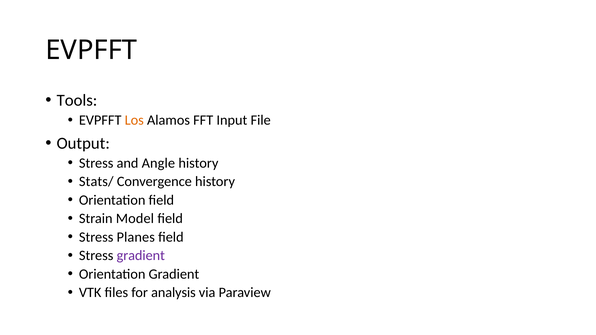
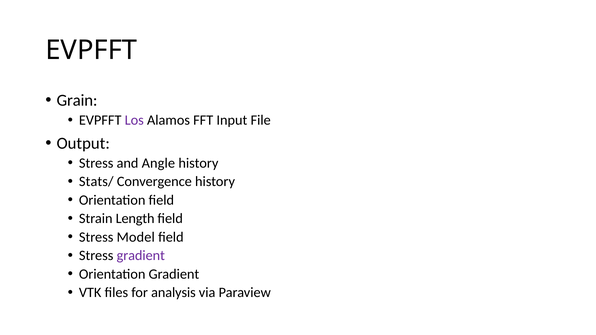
Tools: Tools -> Grain
Los colour: orange -> purple
Model: Model -> Length
Planes: Planes -> Model
